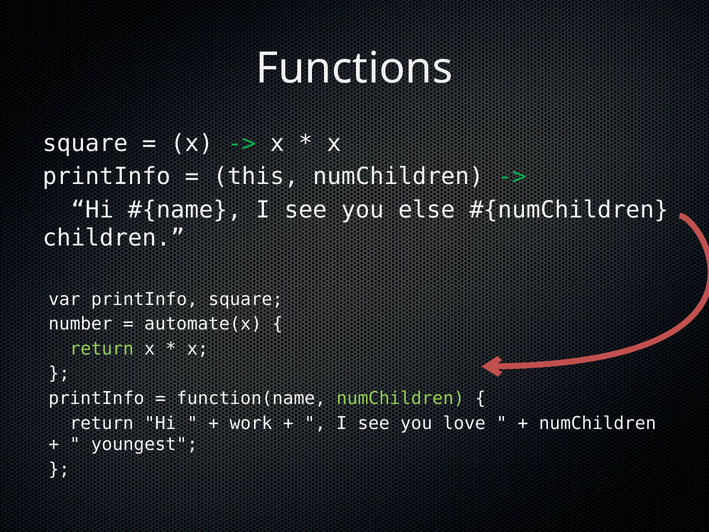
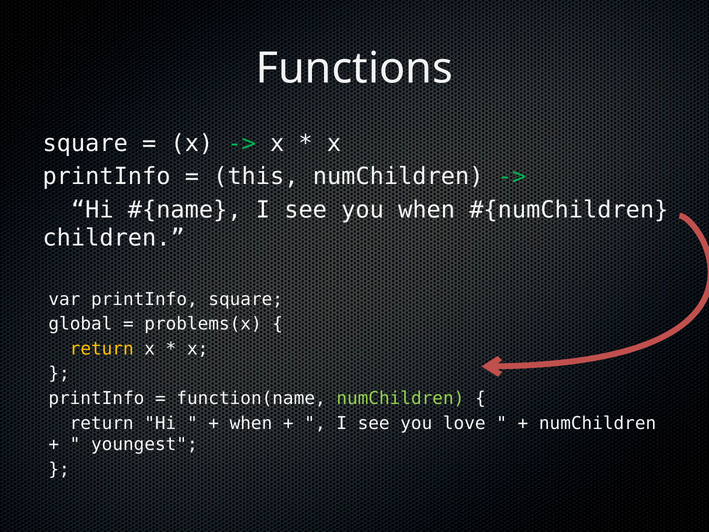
you else: else -> when
number: number -> global
automate(x: automate(x -> problems(x
return at (102, 349) colour: light green -> yellow
work at (251, 423): work -> when
